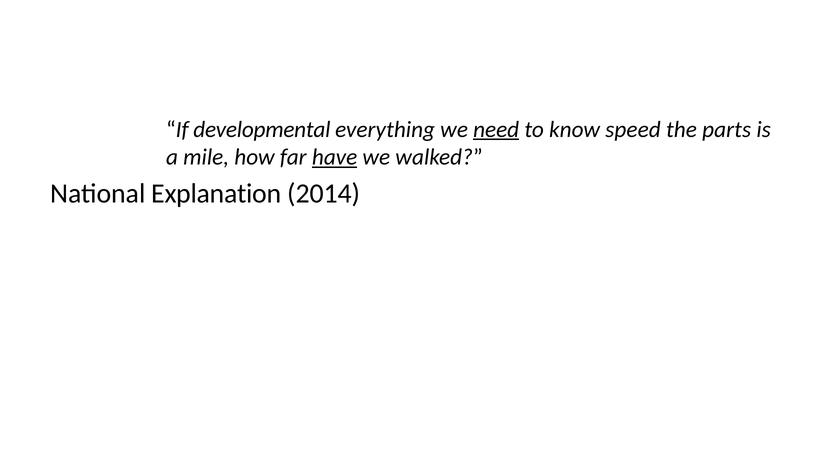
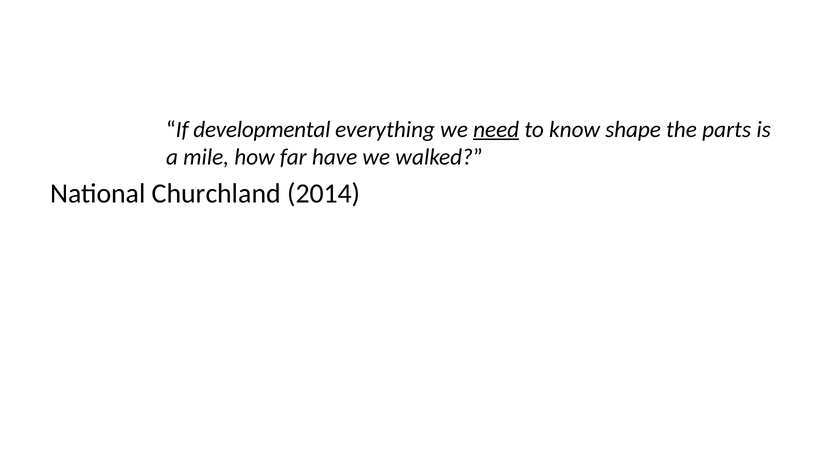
speed: speed -> shape
have underline: present -> none
Explanation: Explanation -> Churchland
